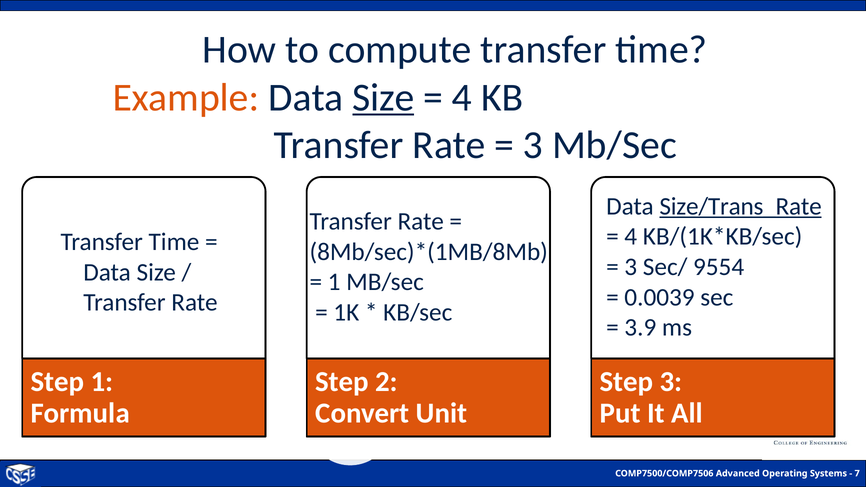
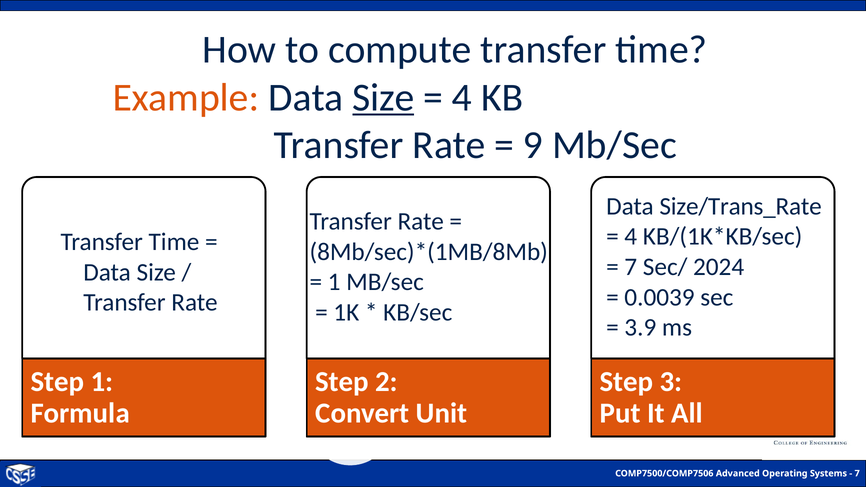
3 at (533, 145): 3 -> 9
Size/Trans_Rate underline: present -> none
3 at (631, 267): 3 -> 7
9554: 9554 -> 2024
